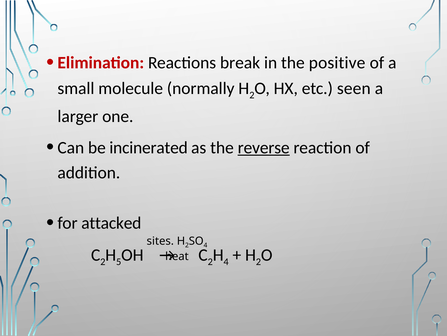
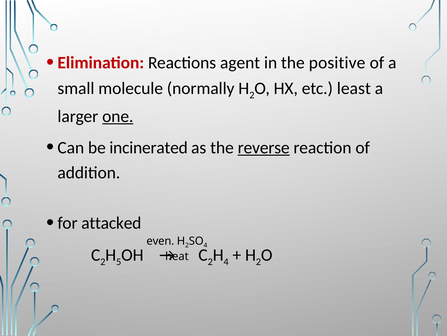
break: break -> agent
seen: seen -> least
one underline: none -> present
sites: sites -> even
